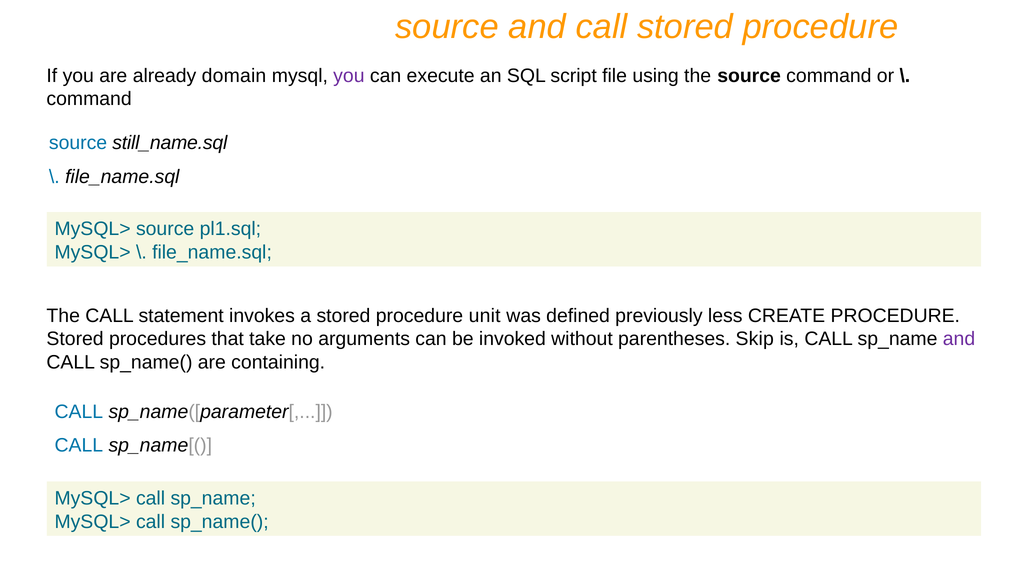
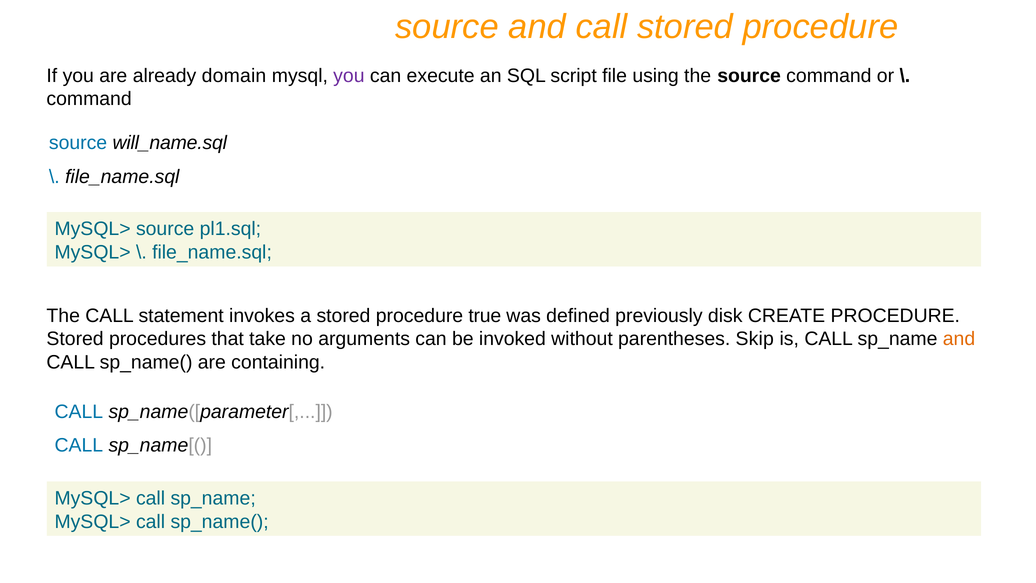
still_name.sql: still_name.sql -> will_name.sql
unit: unit -> true
less: less -> disk
and at (959, 339) colour: purple -> orange
